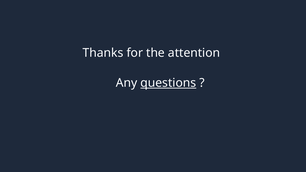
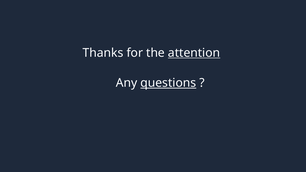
attention underline: none -> present
